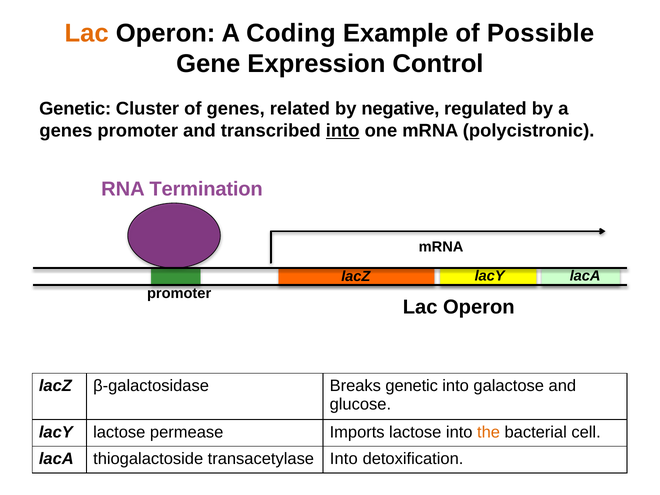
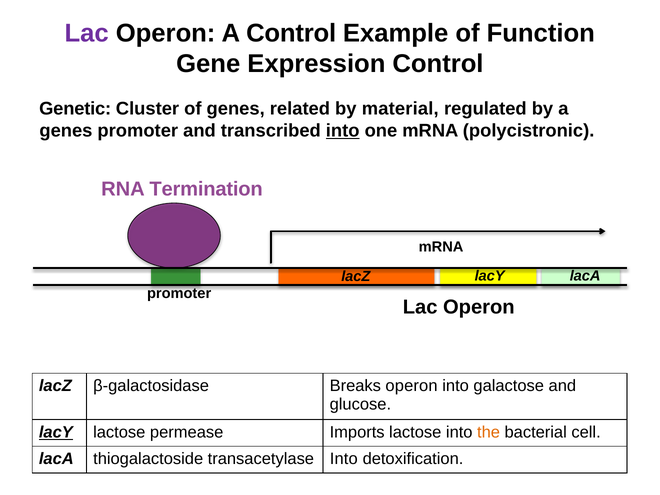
Lac at (87, 33) colour: orange -> purple
A Coding: Coding -> Control
Possible: Possible -> Function
negative: negative -> material
Breaks genetic: genetic -> operon
lacY at (56, 432) underline: none -> present
